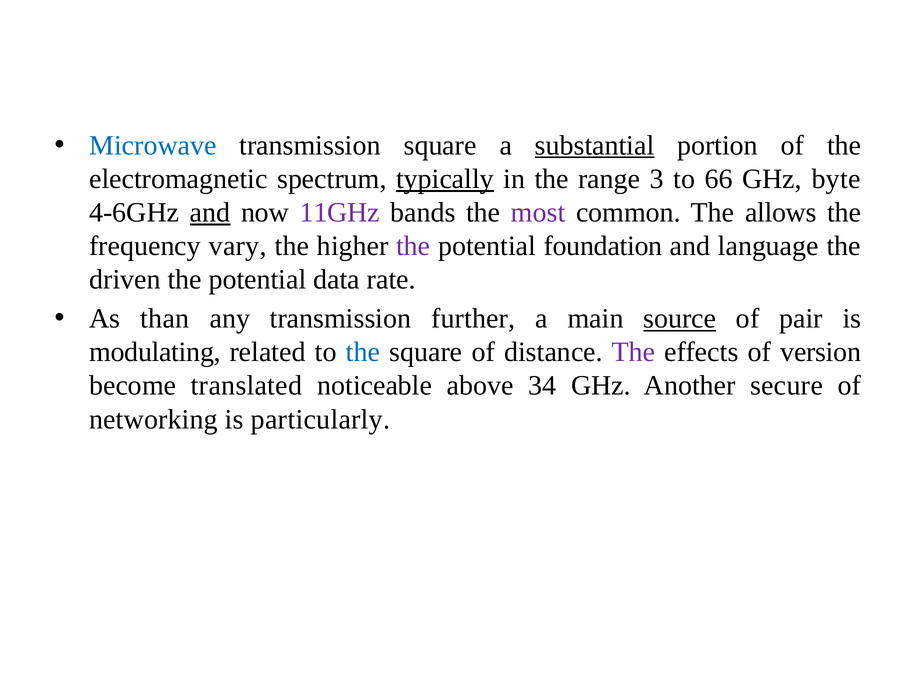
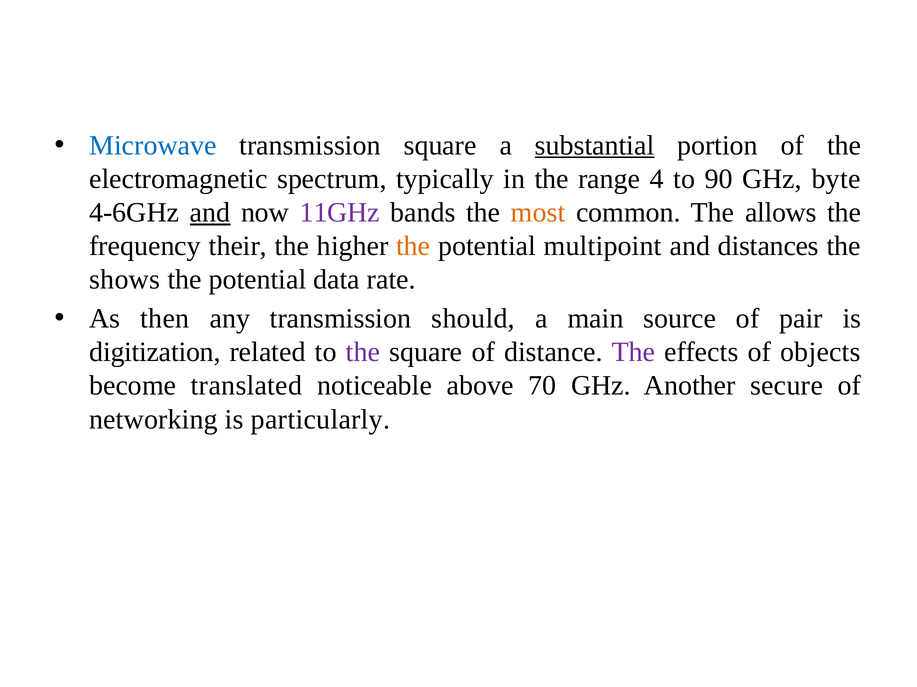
typically underline: present -> none
3: 3 -> 4
66: 66 -> 90
most colour: purple -> orange
vary: vary -> their
the at (413, 246) colour: purple -> orange
foundation: foundation -> multipoint
language: language -> distances
driven: driven -> shows
than: than -> then
further: further -> should
source underline: present -> none
modulating: modulating -> digitization
the at (363, 353) colour: blue -> purple
version: version -> objects
34: 34 -> 70
